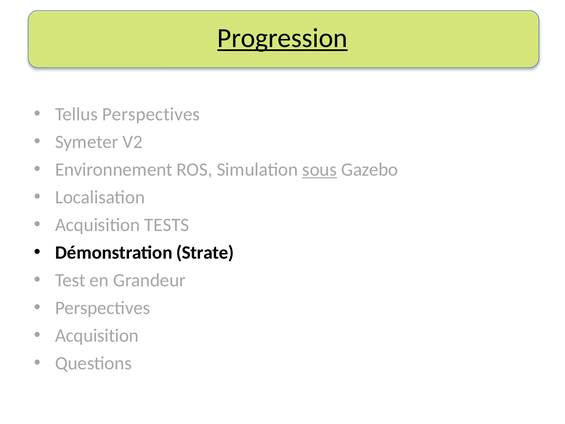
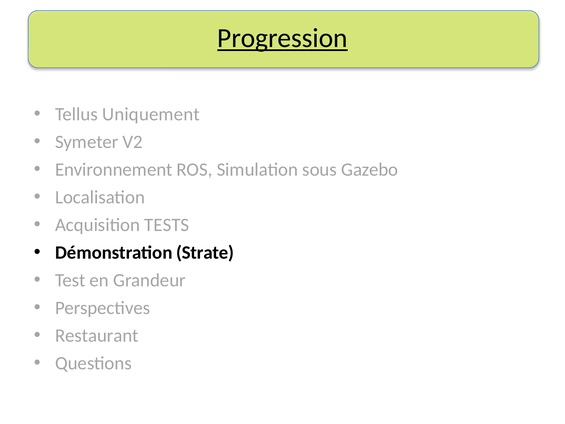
Tellus Perspectives: Perspectives -> Uniquement
sous underline: present -> none
Acquisition at (97, 335): Acquisition -> Restaurant
